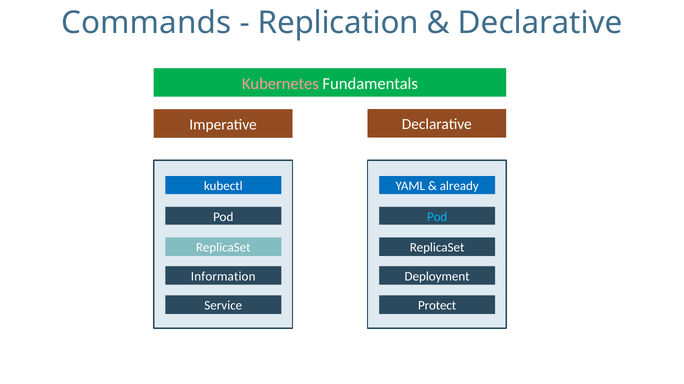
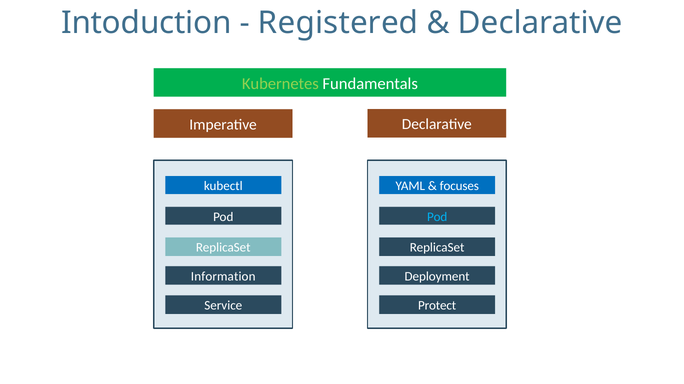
Commands: Commands -> Intoduction
Replication: Replication -> Registered
Kubernetes colour: pink -> light green
already: already -> focuses
